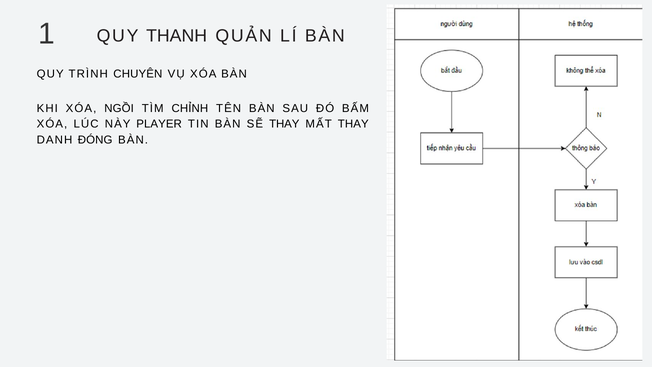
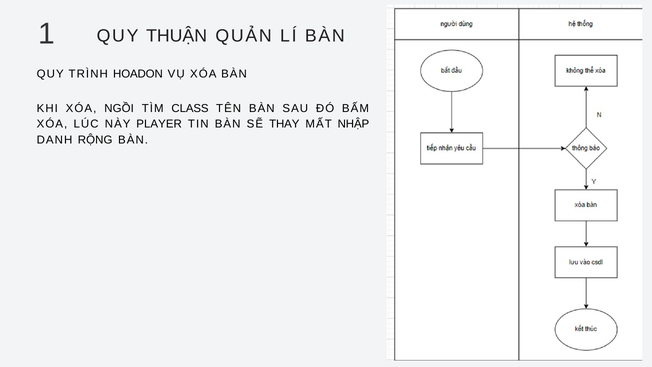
THANH: THANH -> THUẬN
CHUYÊN: CHUYÊN -> HOADON
CHỈNH: CHỈNH -> CLASS
MẤT THAY: THAY -> NHẬP
ĐÓNG: ĐÓNG -> RỘNG
